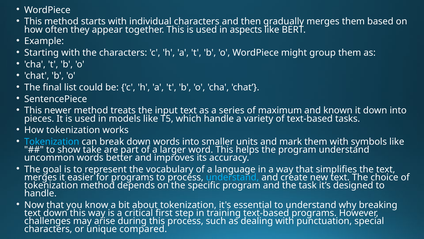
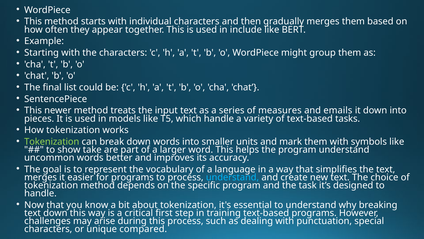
aspects: aspects -> include
maximum: maximum -> measures
known: known -> emails
Tokenization at (52, 141) colour: light blue -> light green
